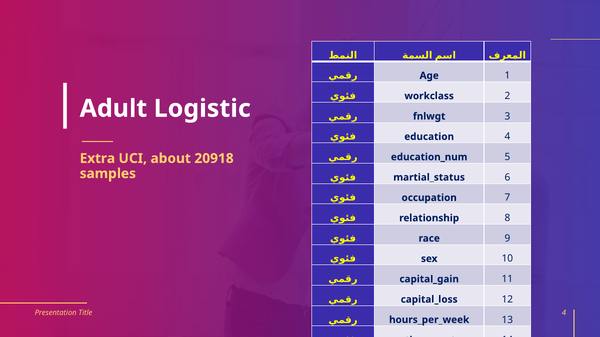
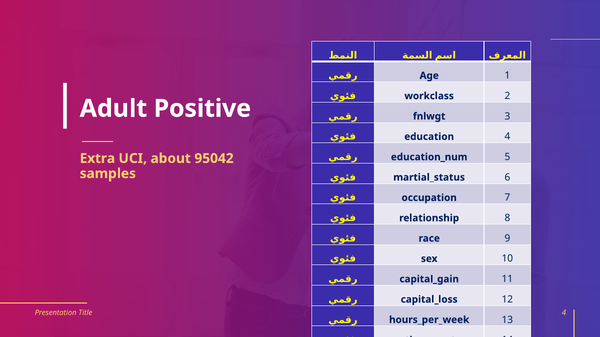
Logistic: Logistic -> Positive
20918: 20918 -> 95042
